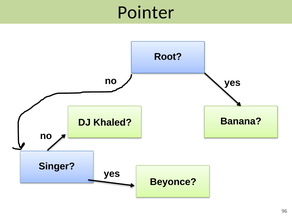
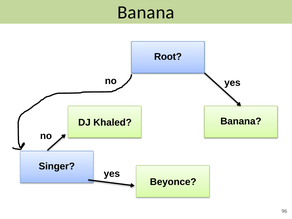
Pointer at (146, 12): Pointer -> Banana
